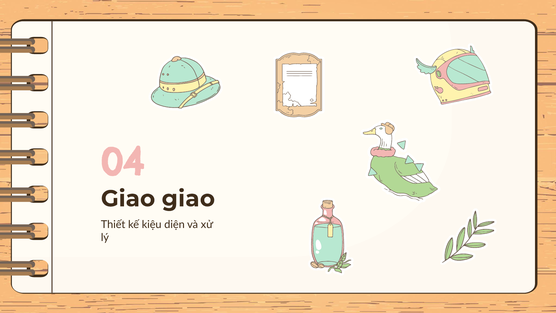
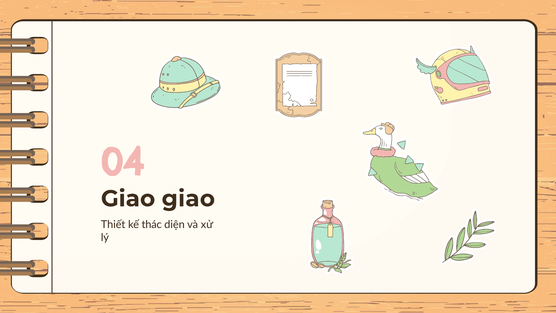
kiệu: kiệu -> thác
